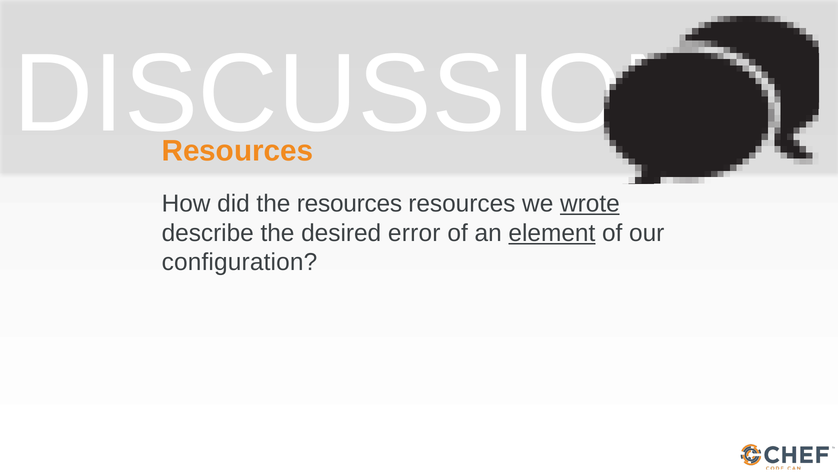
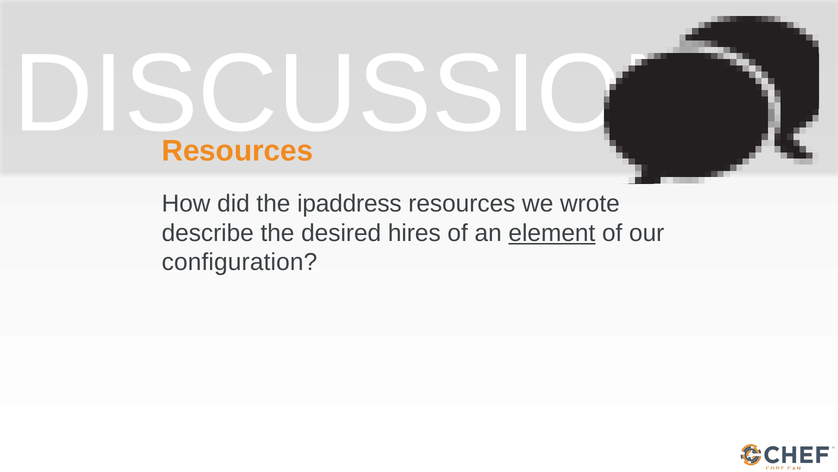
the resources: resources -> ipaddress
wrote underline: present -> none
error: error -> hires
